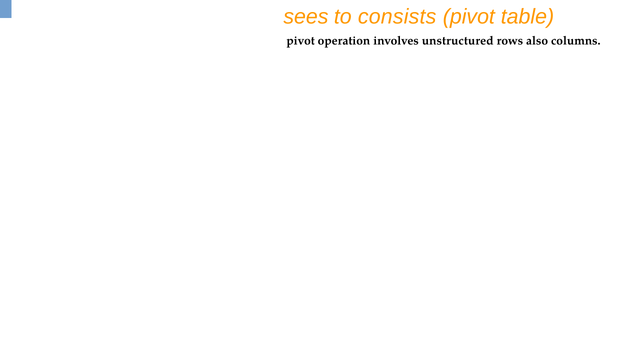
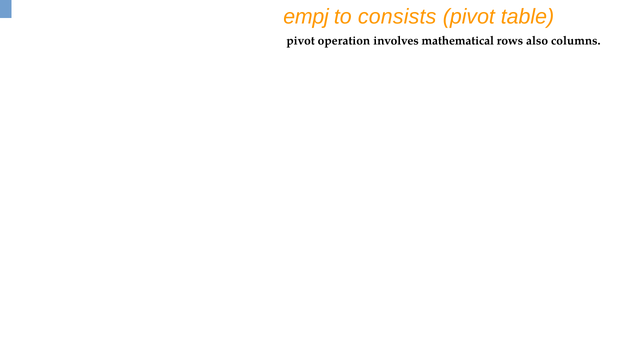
sees: sees -> empj
unstructured: unstructured -> mathematical
